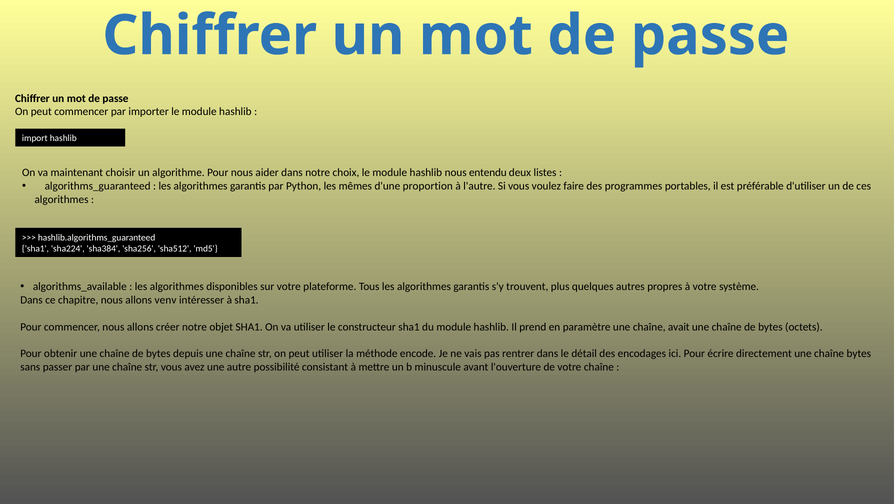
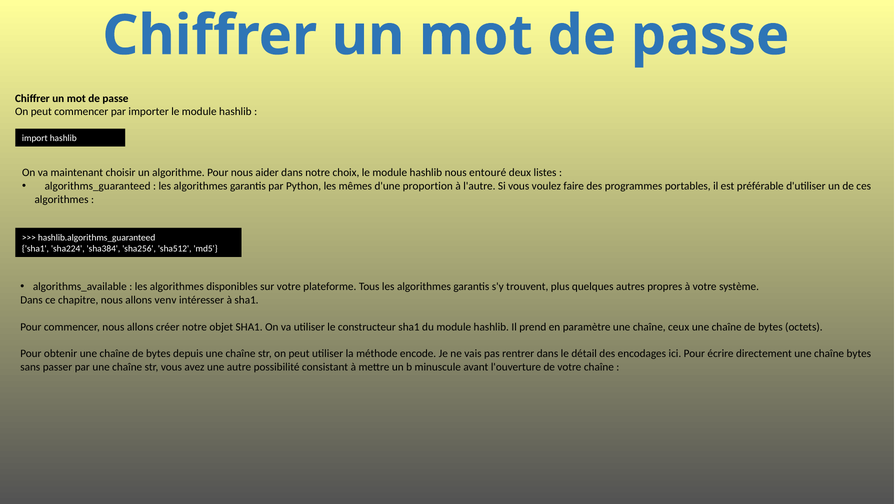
entendu: entendu -> entouré
avait: avait -> ceux
